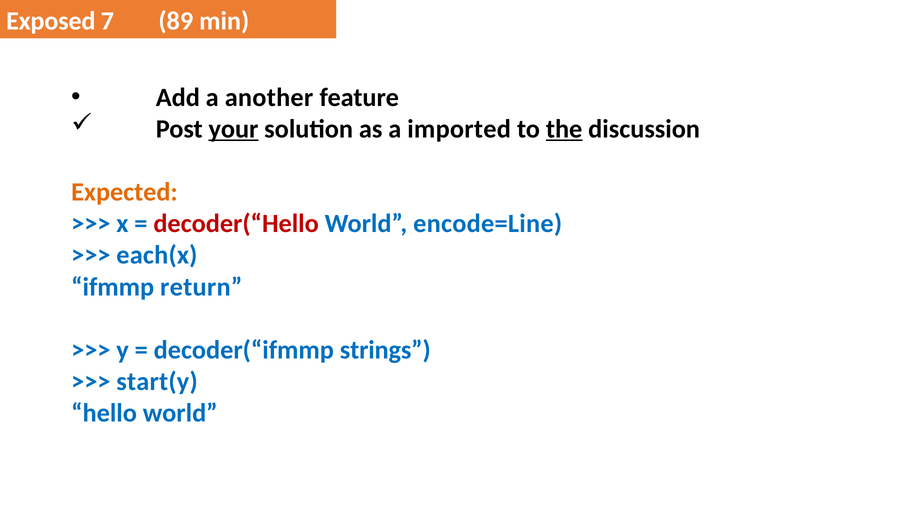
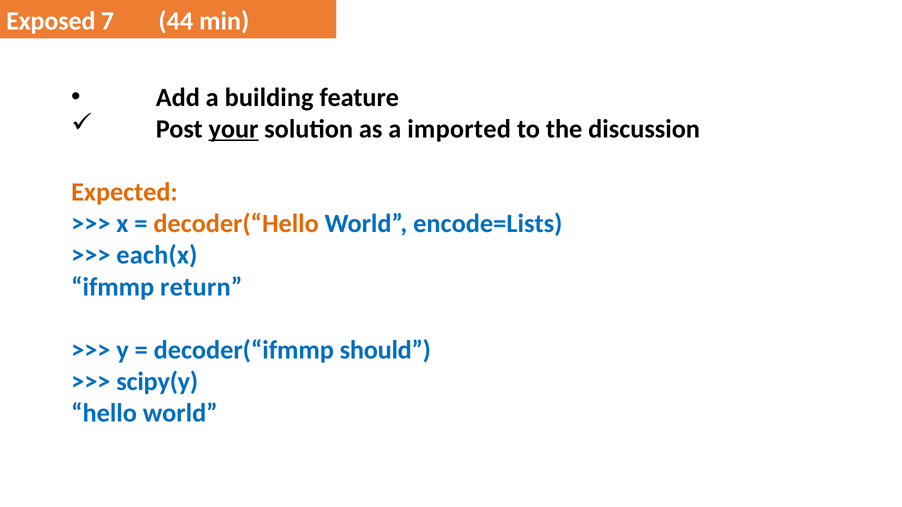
89: 89 -> 44
another: another -> building
the underline: present -> none
decoder(“Hello colour: red -> orange
encode=Line: encode=Line -> encode=Lists
strings: strings -> should
start(y: start(y -> scipy(y
